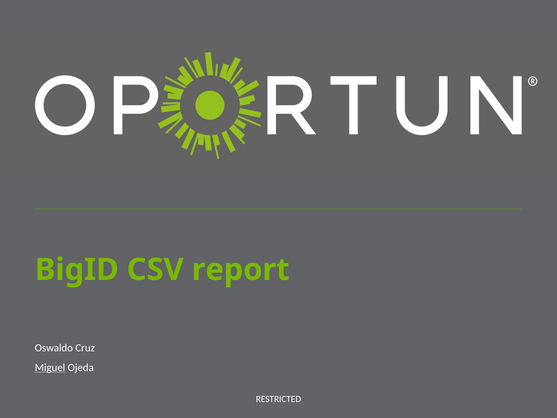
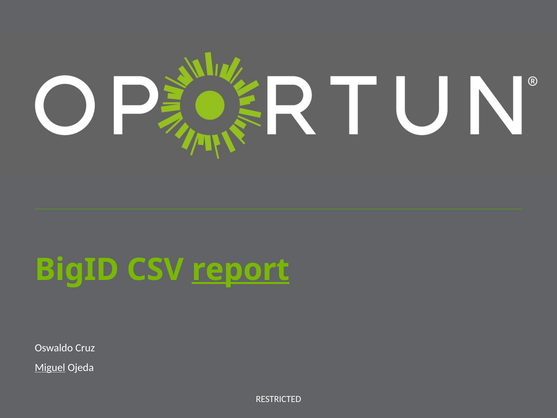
report underline: none -> present
